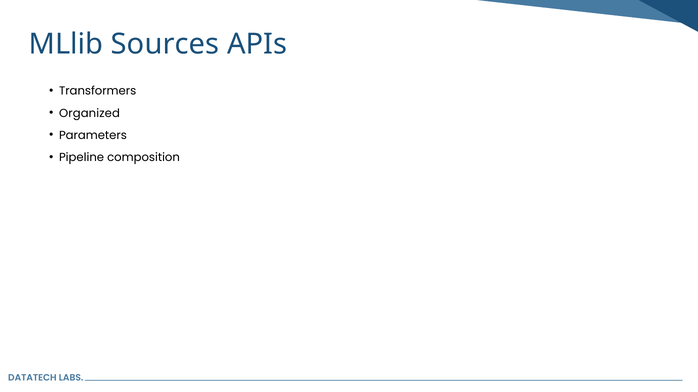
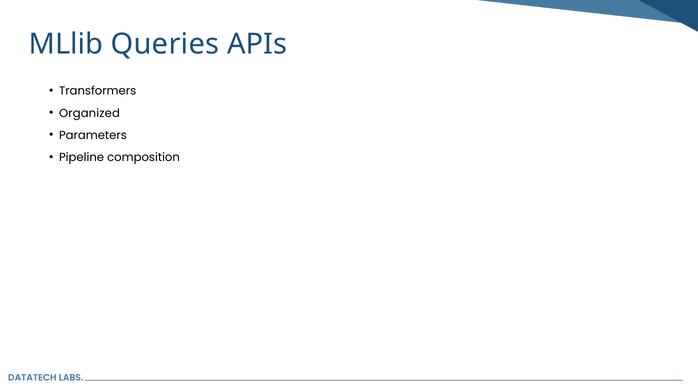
Sources: Sources -> Queries
